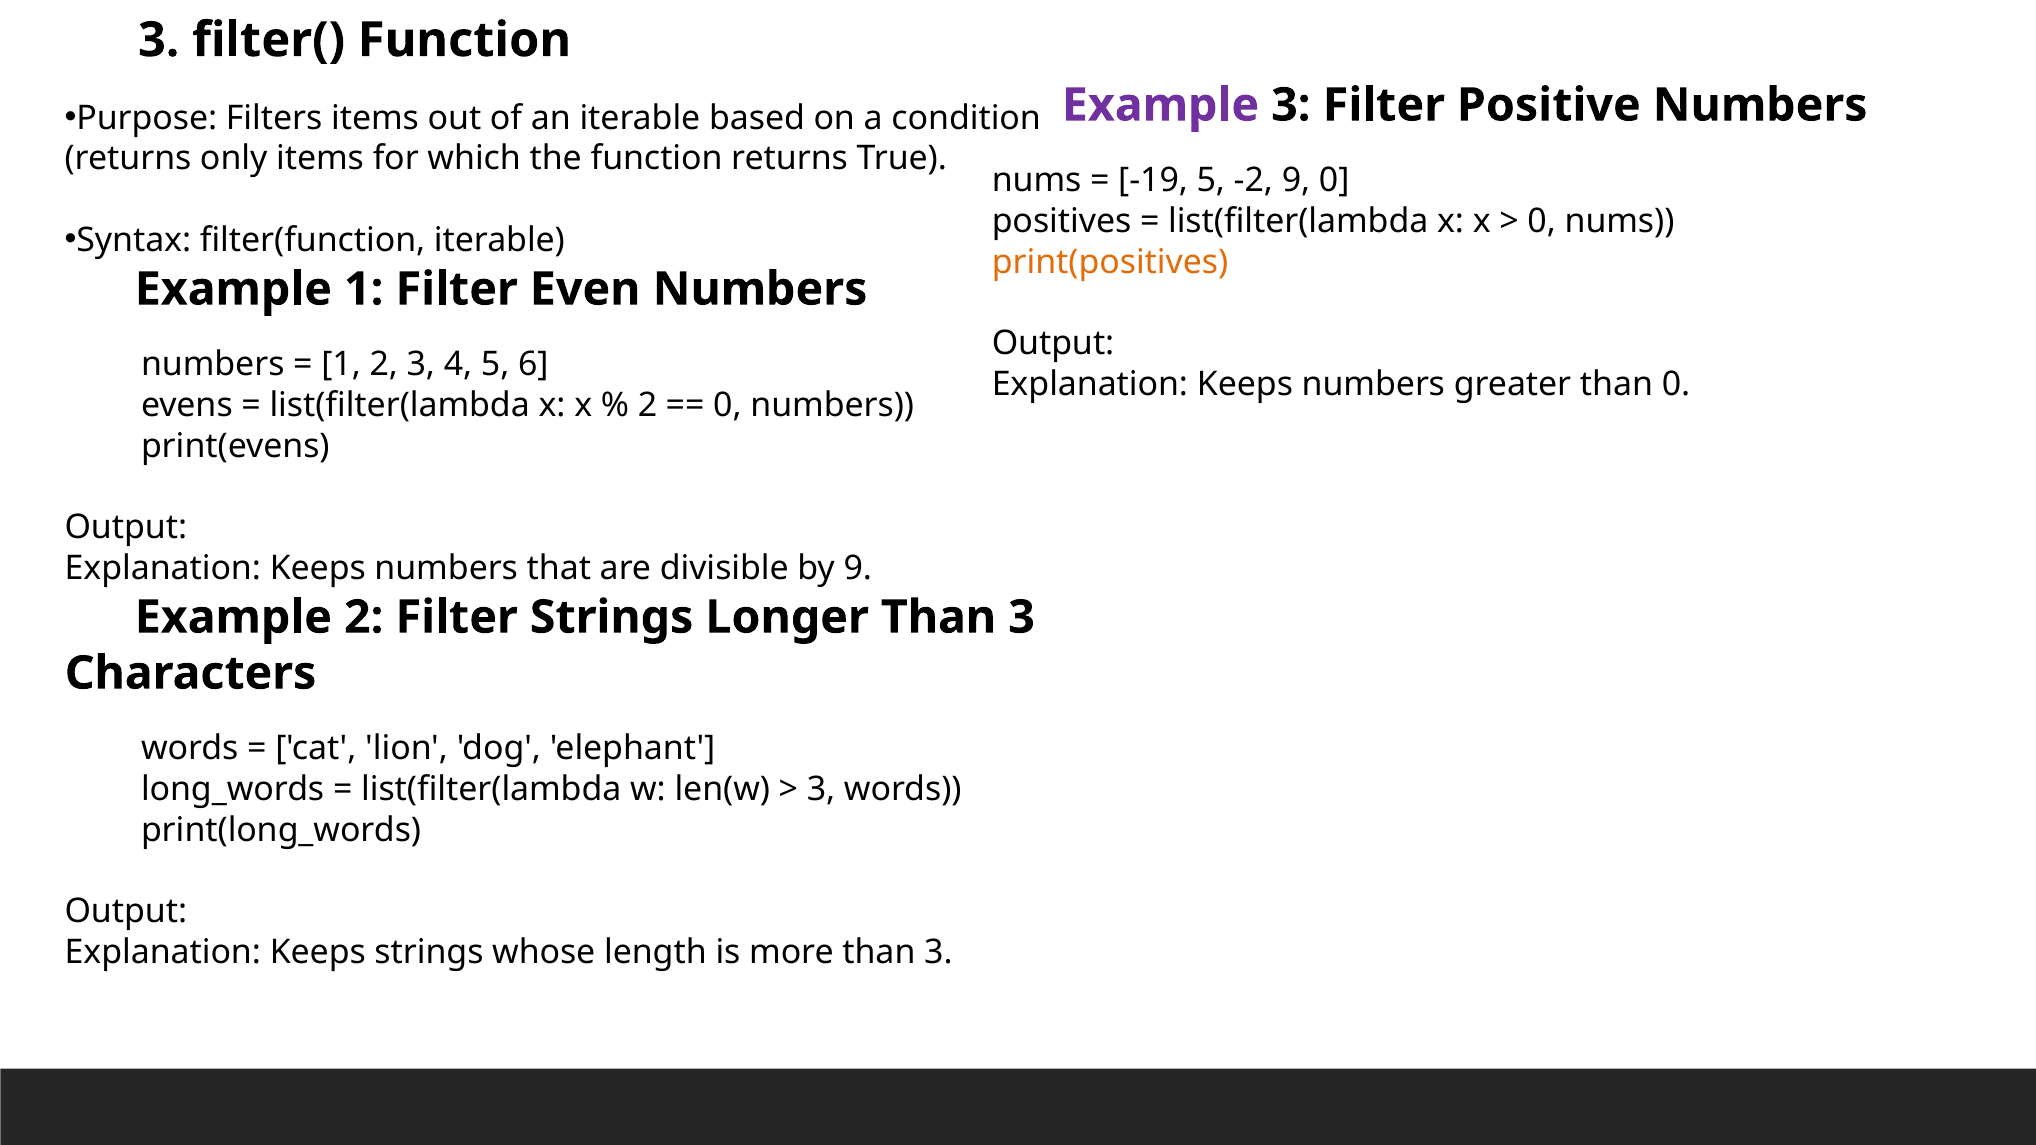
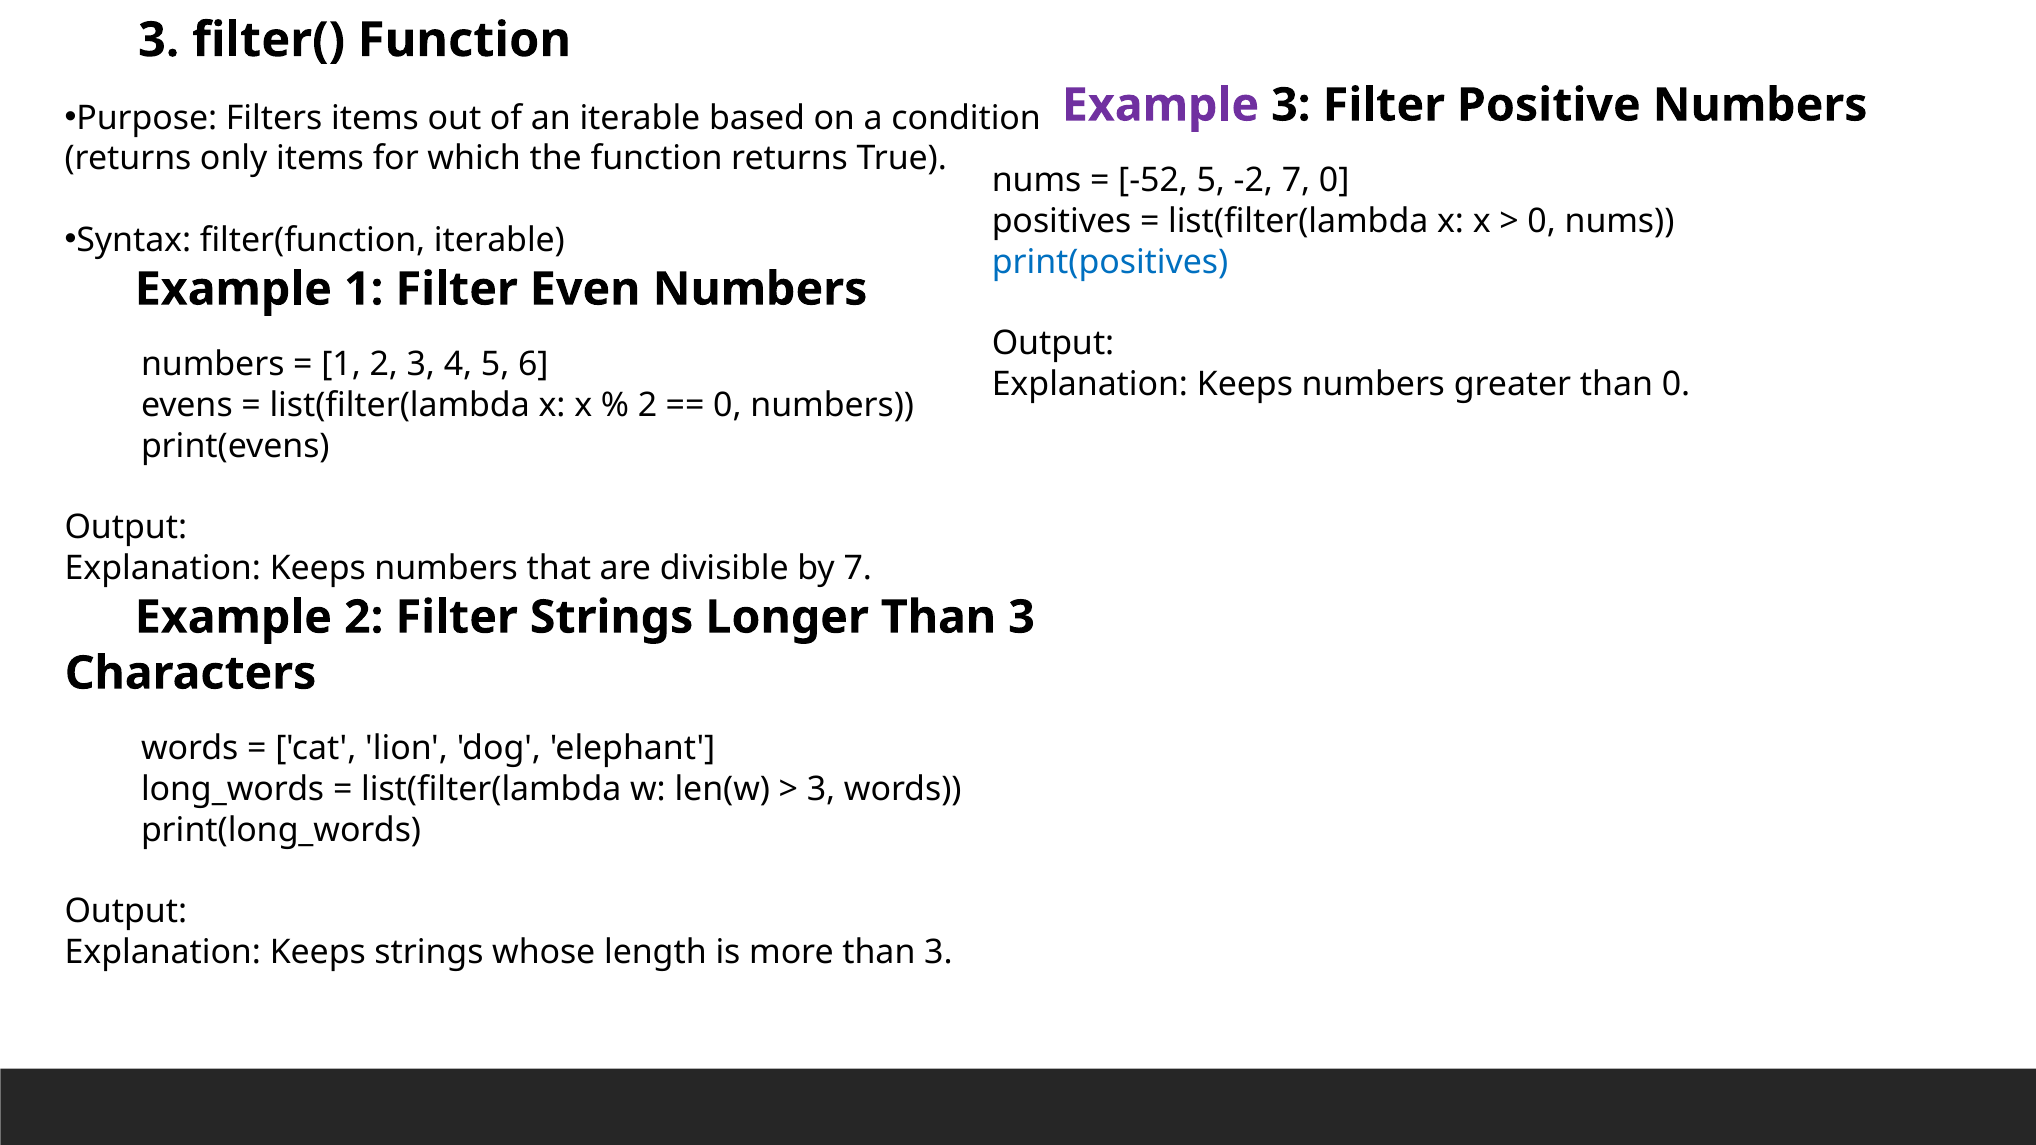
-19: -19 -> -52
-2 9: 9 -> 7
print(positives colour: orange -> blue
by 9: 9 -> 7
